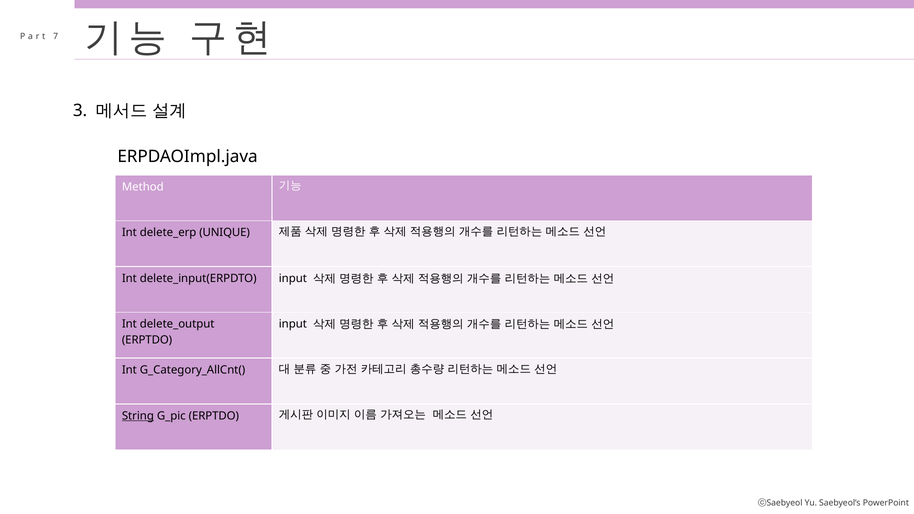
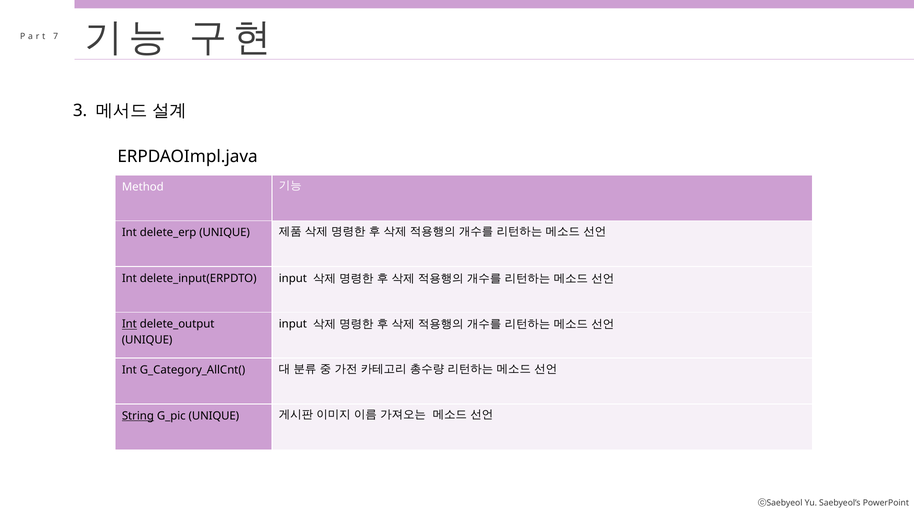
Int at (129, 324) underline: none -> present
ERPTDO at (147, 340): ERPTDO -> UNIQUE
ERPTDO at (214, 416): ERPTDO -> UNIQUE
